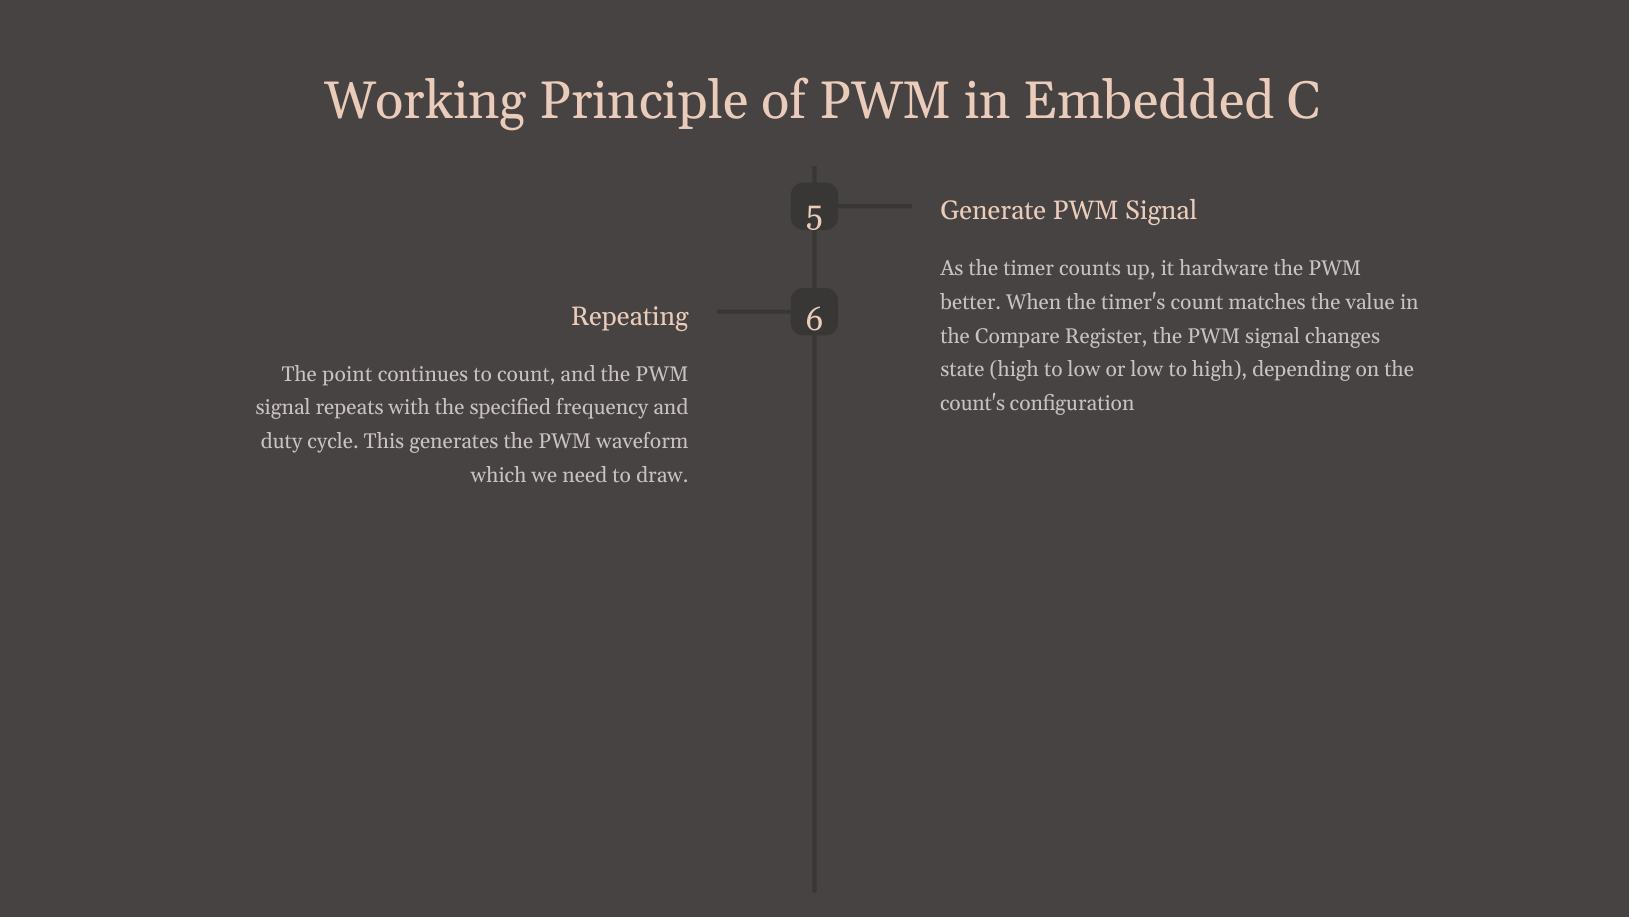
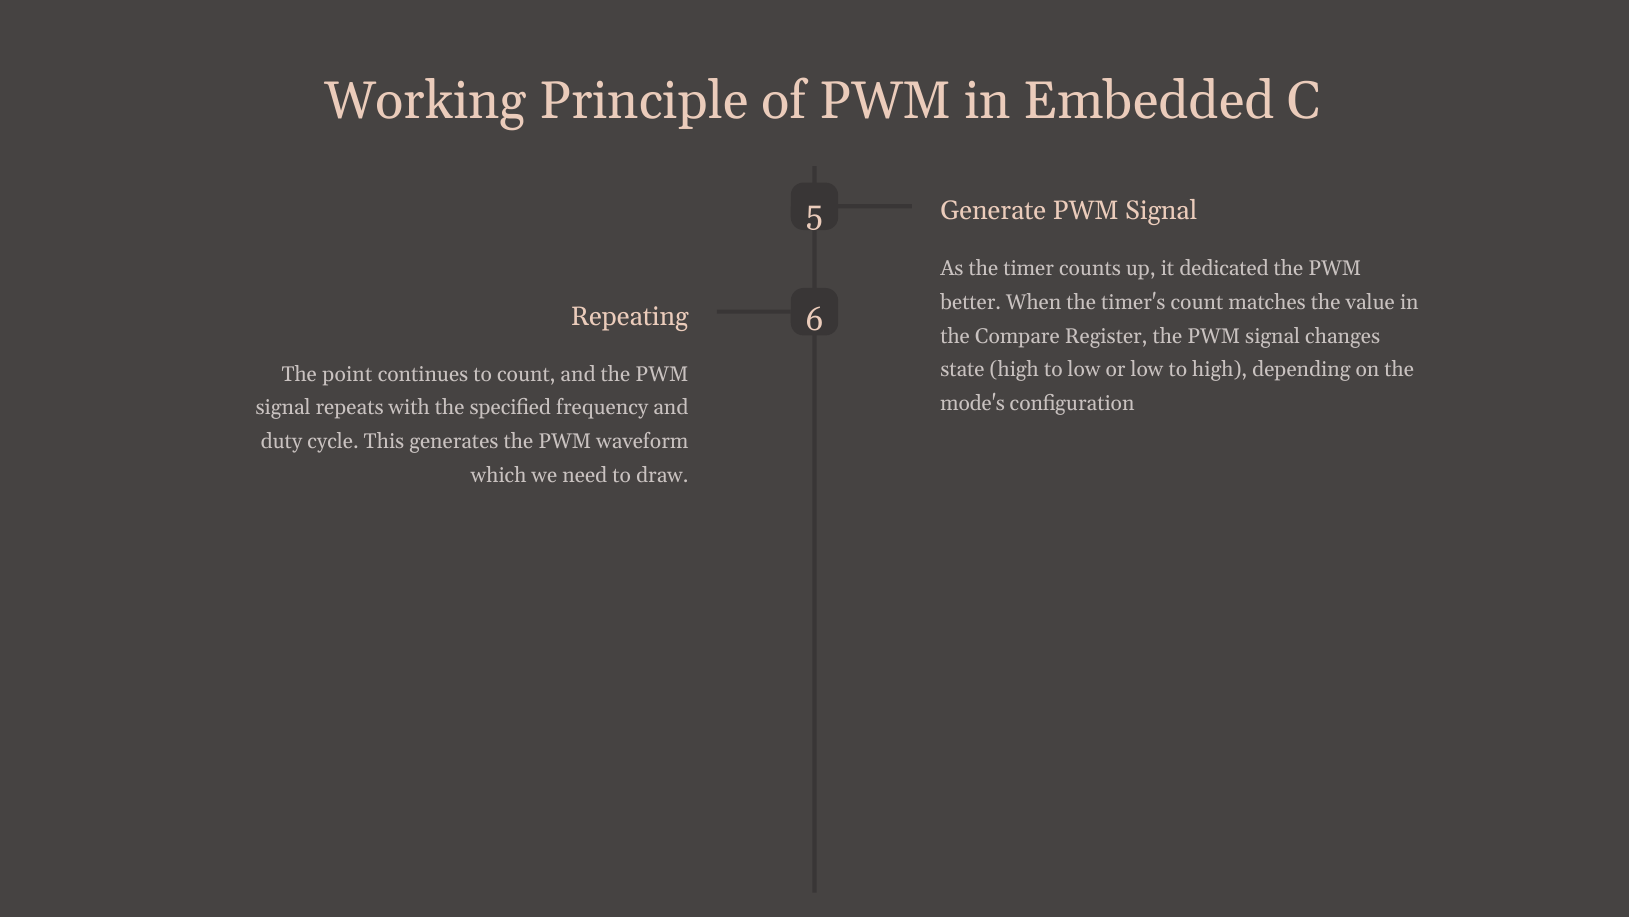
hardware: hardware -> dedicated
count's: count's -> mode's
